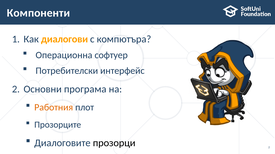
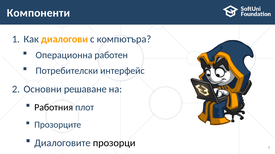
софтуер: софтуер -> работен
програма: програма -> решаване
Работния colour: orange -> black
